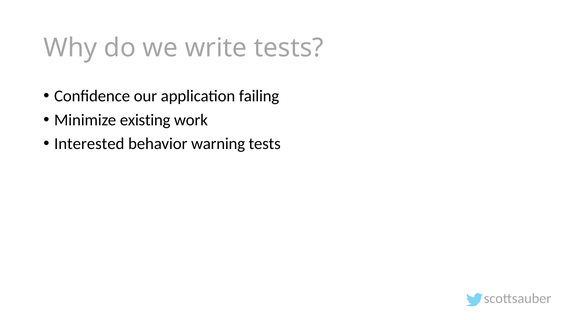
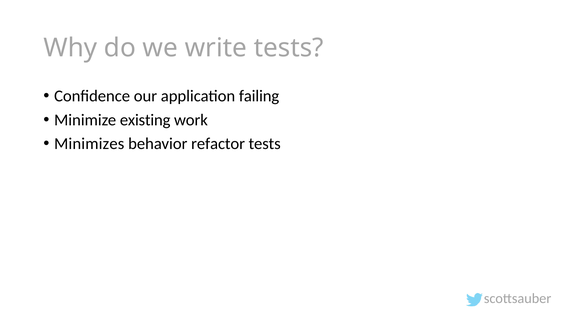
Interested: Interested -> Minimizes
warning: warning -> refactor
